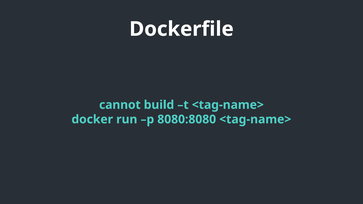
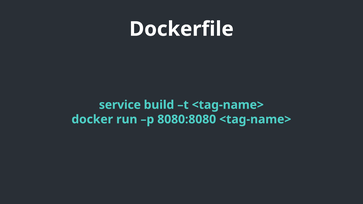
cannot: cannot -> service
